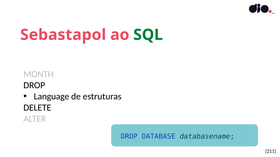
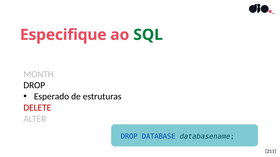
Sebastapol: Sebastapol -> Especifique
Language: Language -> Esperado
DELETE colour: black -> red
